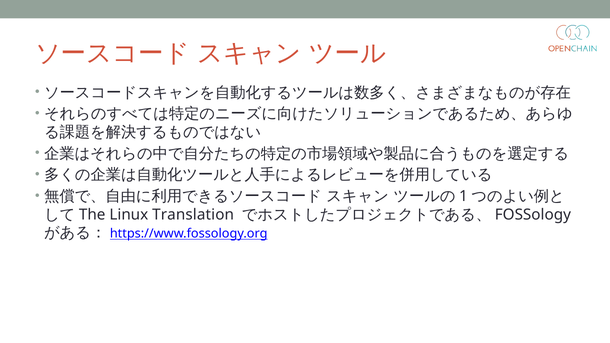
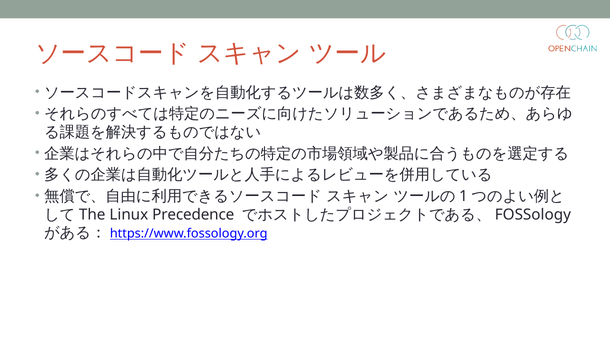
Translation: Translation -> Precedence
